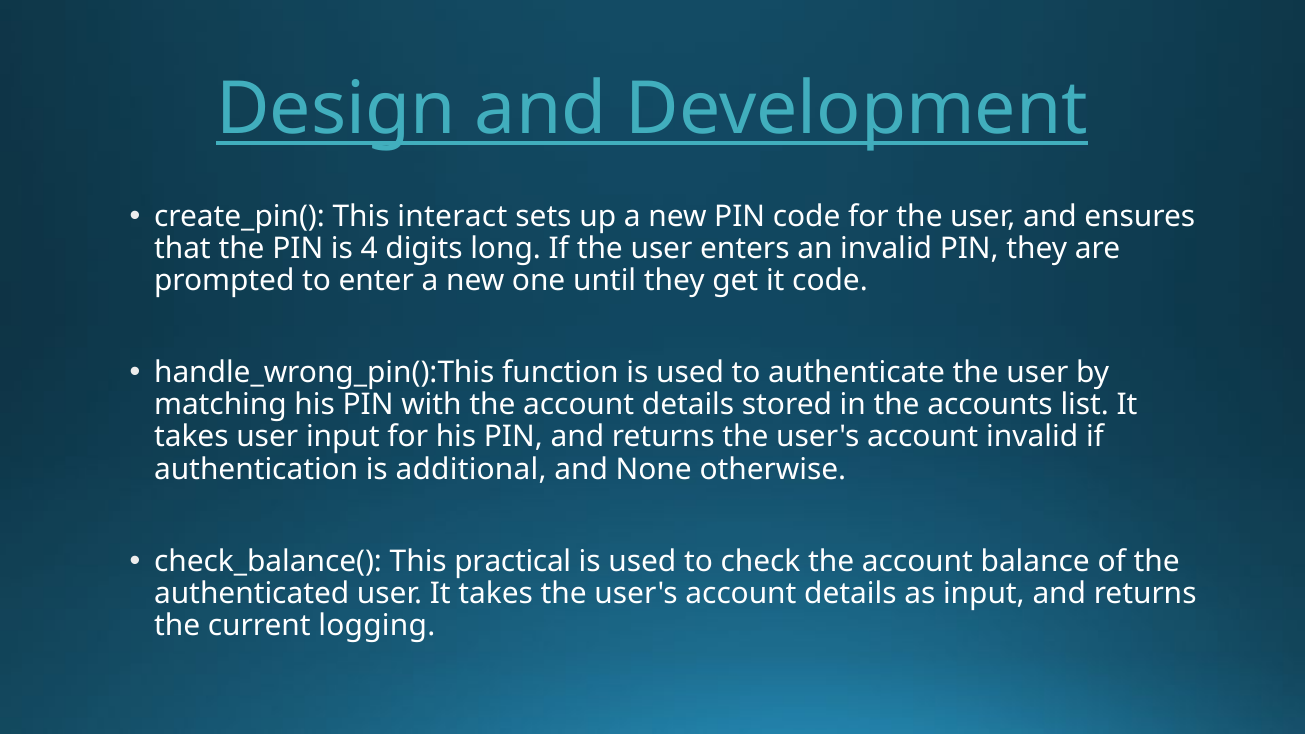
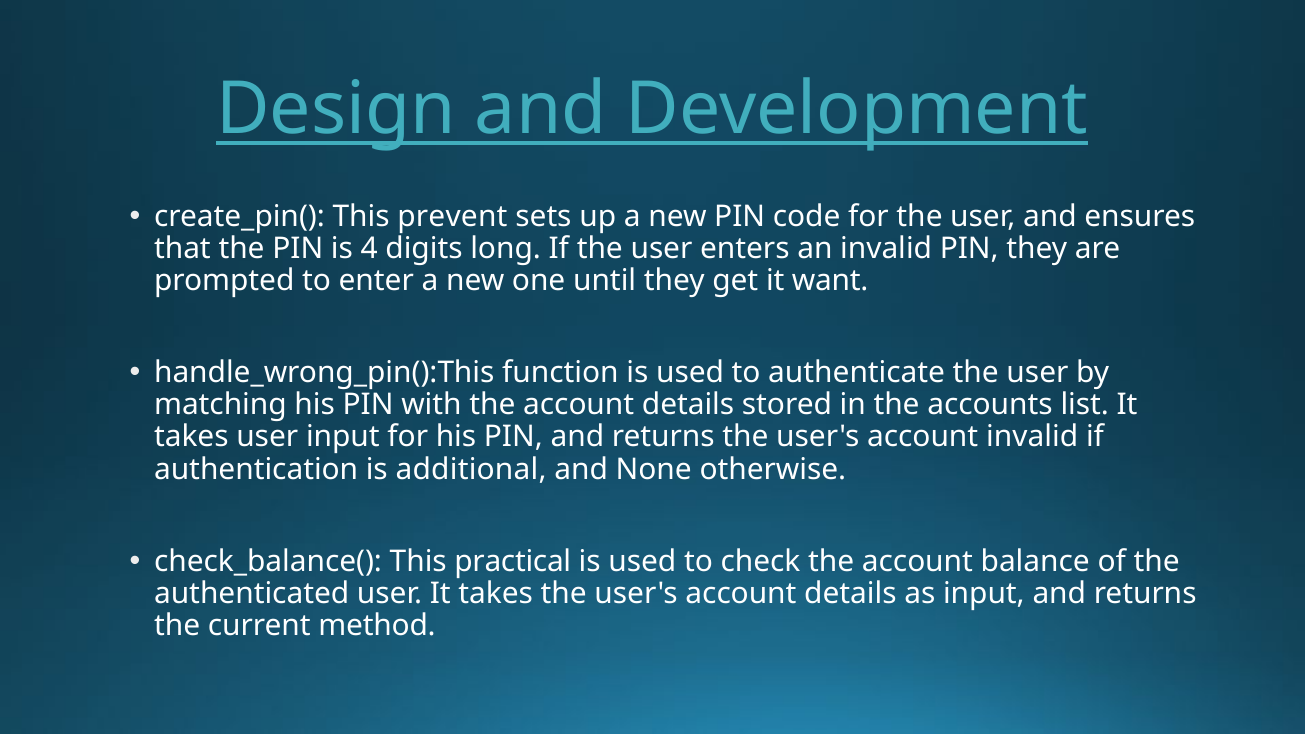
interact: interact -> prevent
it code: code -> want
logging: logging -> method
